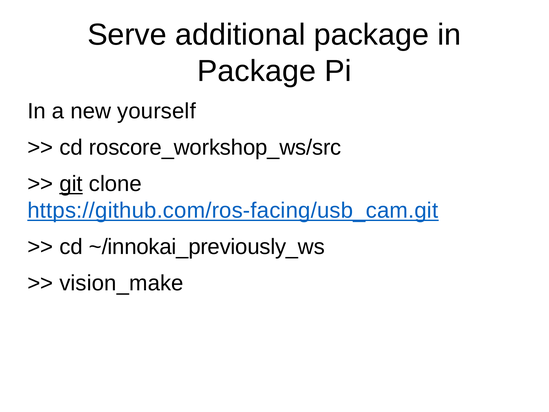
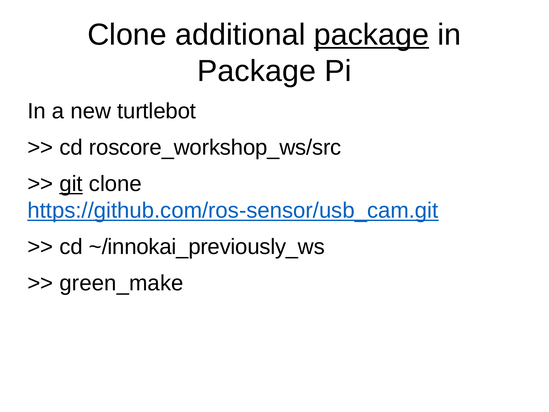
Serve at (127, 35): Serve -> Clone
package at (371, 35) underline: none -> present
yourself: yourself -> turtlebot
https://github.com/ros-facing/usb_cam.git: https://github.com/ros-facing/usb_cam.git -> https://github.com/ros-sensor/usb_cam.git
vision_make: vision_make -> green_make
